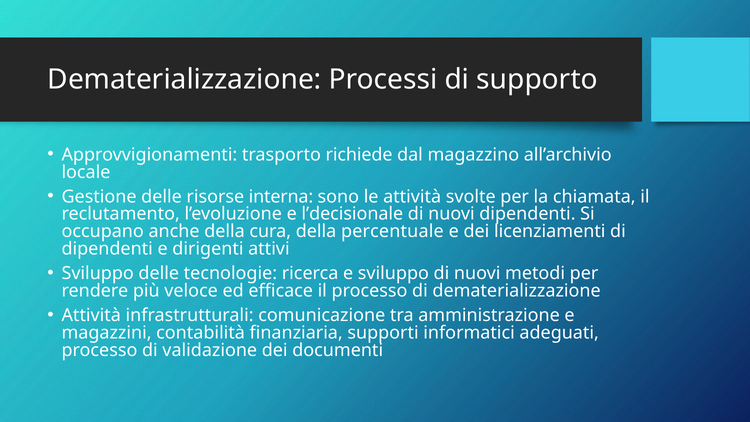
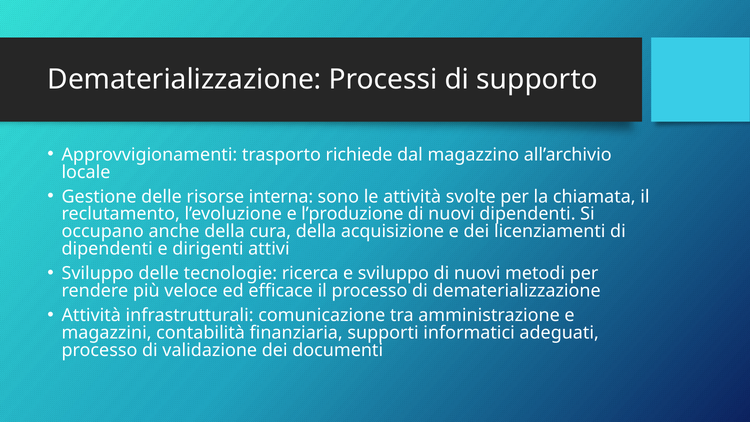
l’decisionale: l’decisionale -> l’produzione
percentuale: percentuale -> acquisizione
